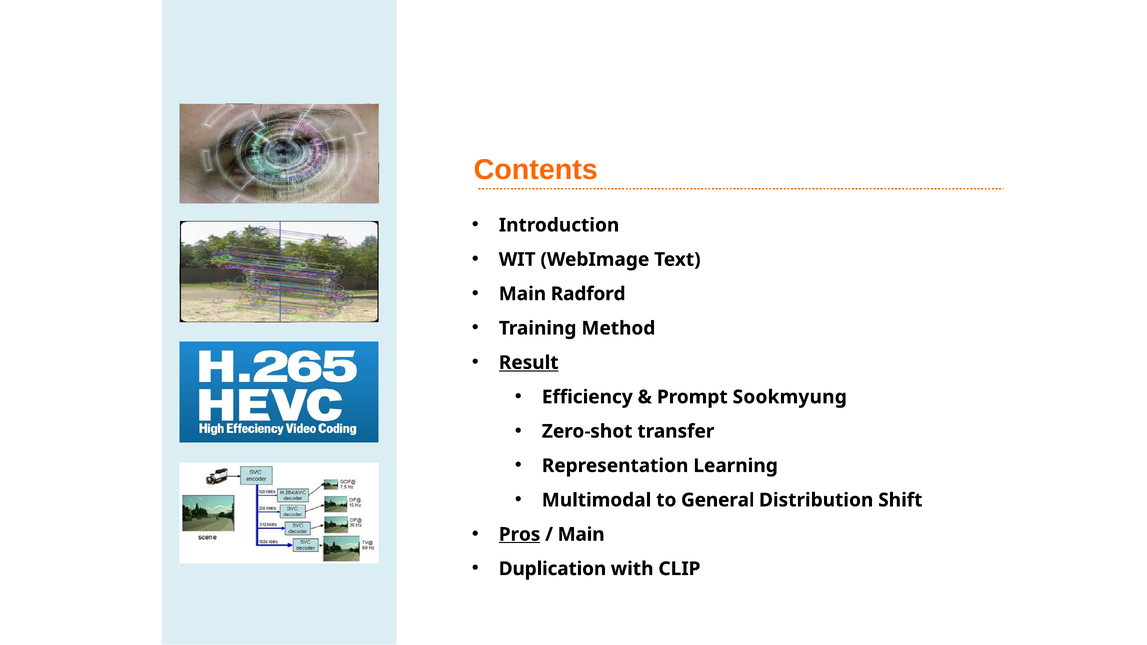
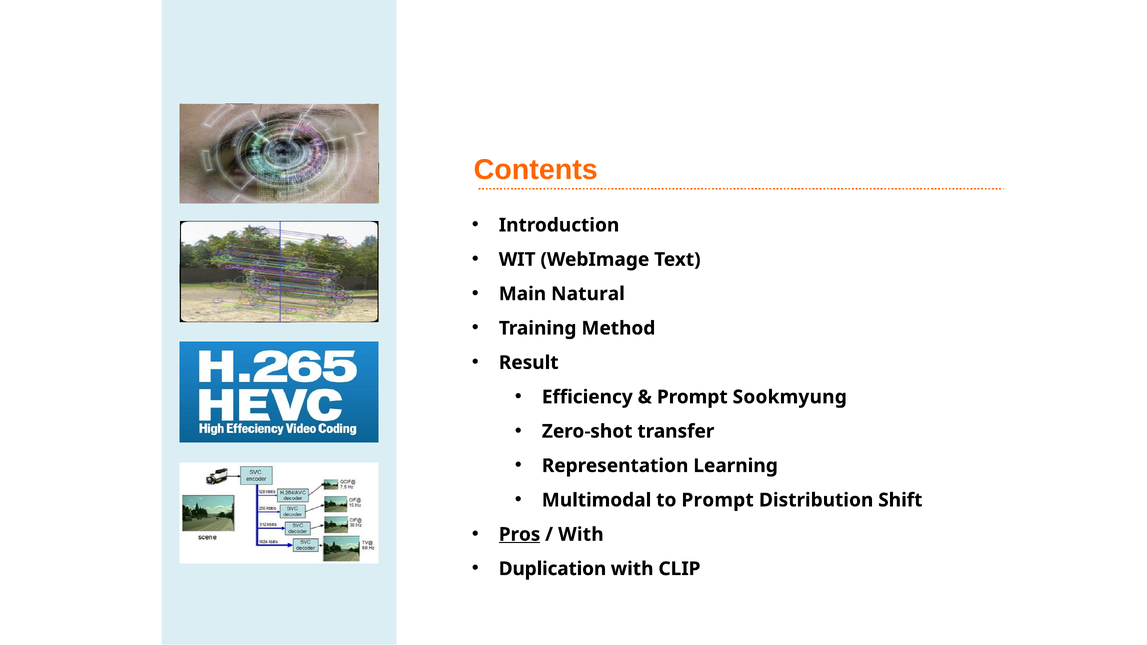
Radford: Radford -> Natural
Result underline: present -> none
to General: General -> Prompt
Main at (581, 535): Main -> With
